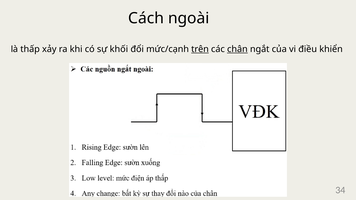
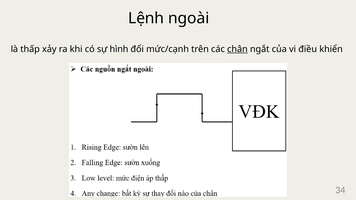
Cách: Cách -> Lệnh
khối: khối -> hình
trên underline: present -> none
